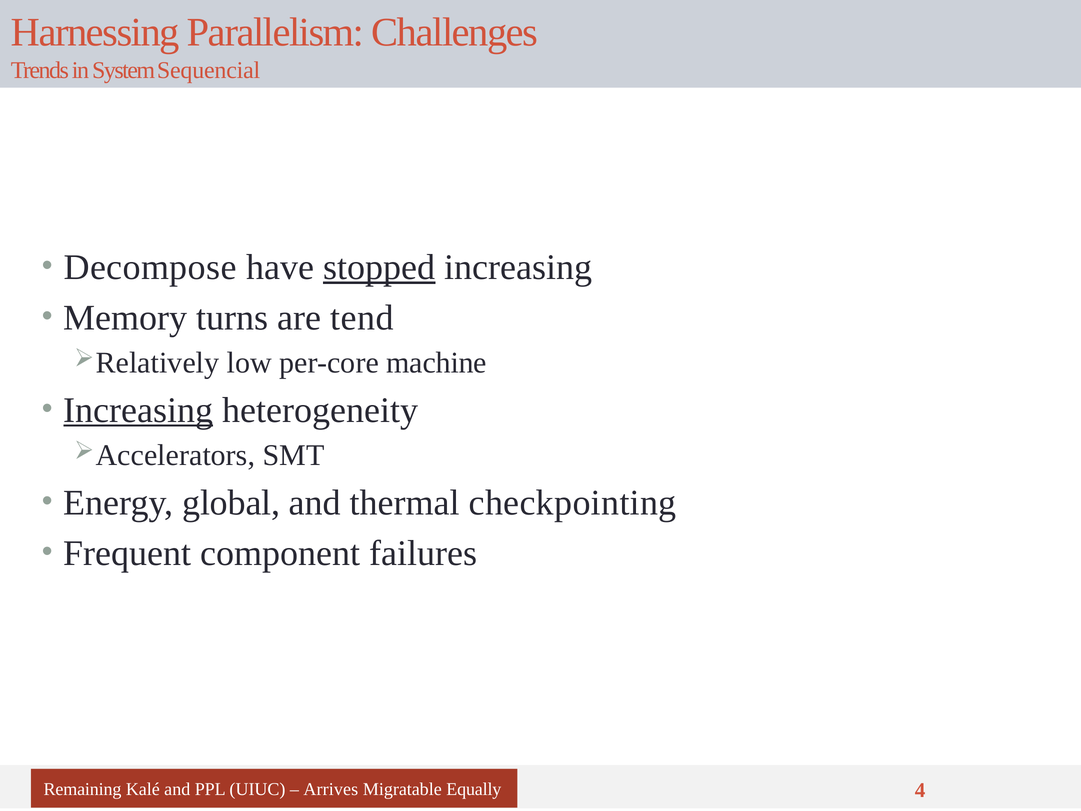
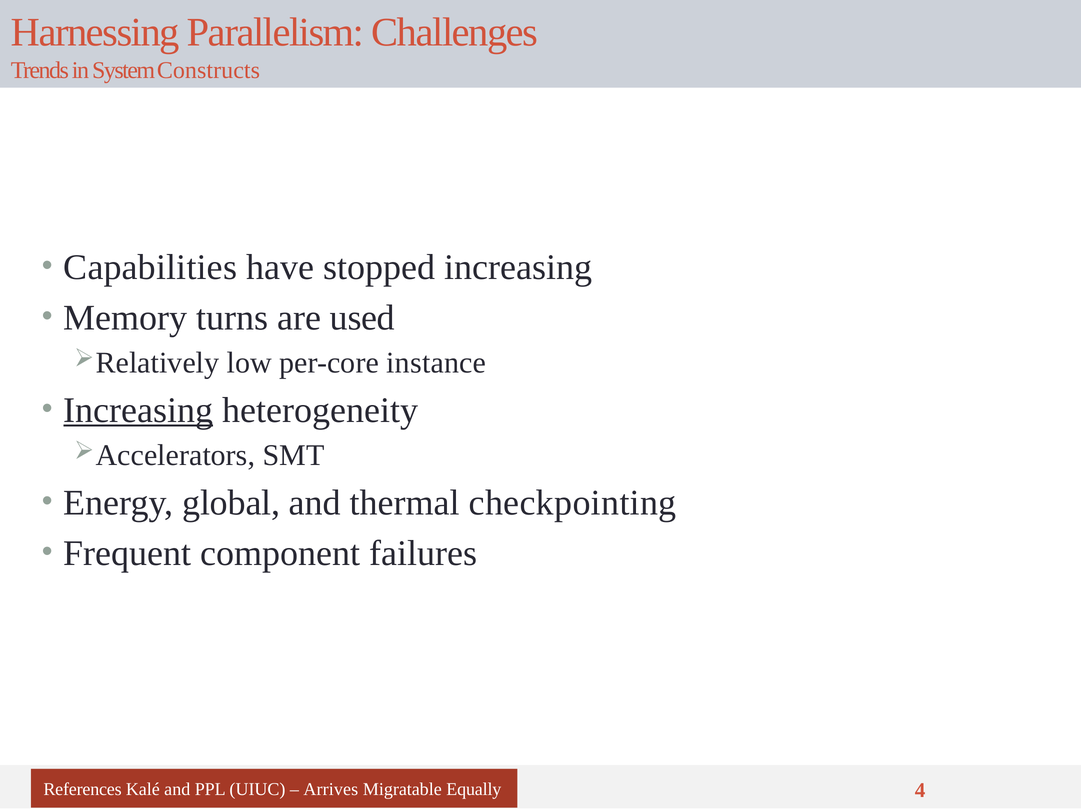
Sequencial: Sequencial -> Constructs
Decompose: Decompose -> Capabilities
stopped underline: present -> none
tend: tend -> used
machine: machine -> instance
Remaining: Remaining -> References
